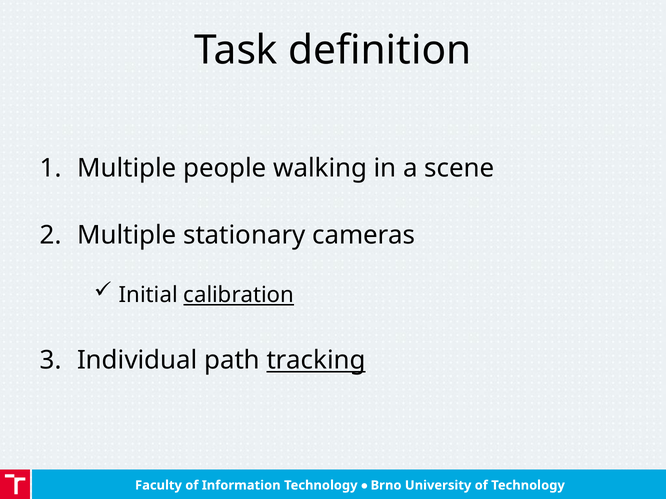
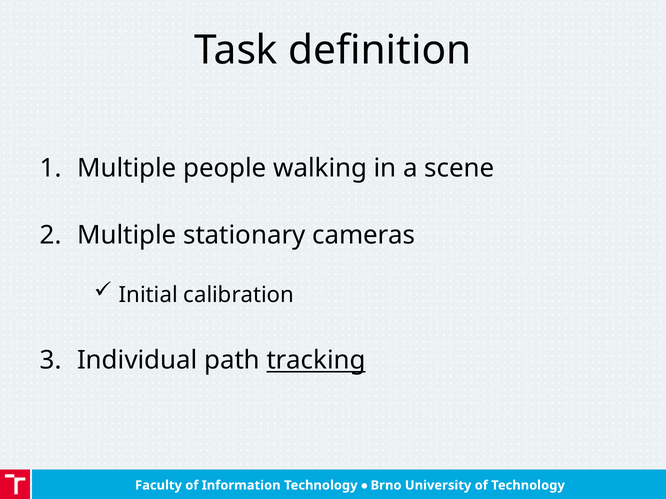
calibration underline: present -> none
